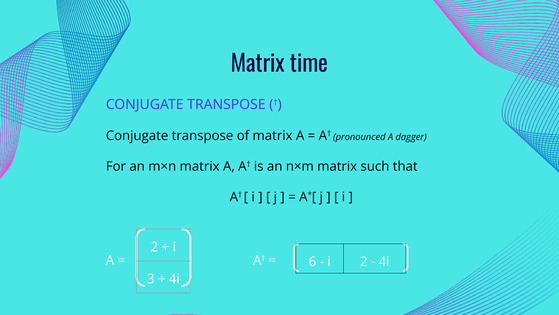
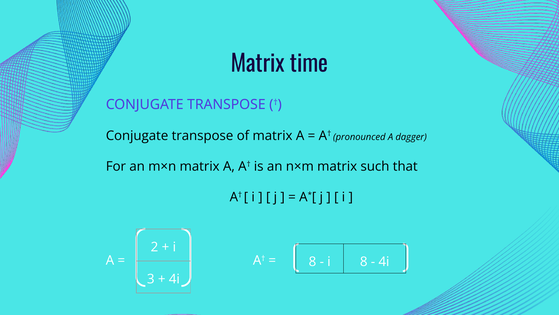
6 at (312, 261): 6 -> 8
i 2: 2 -> 8
